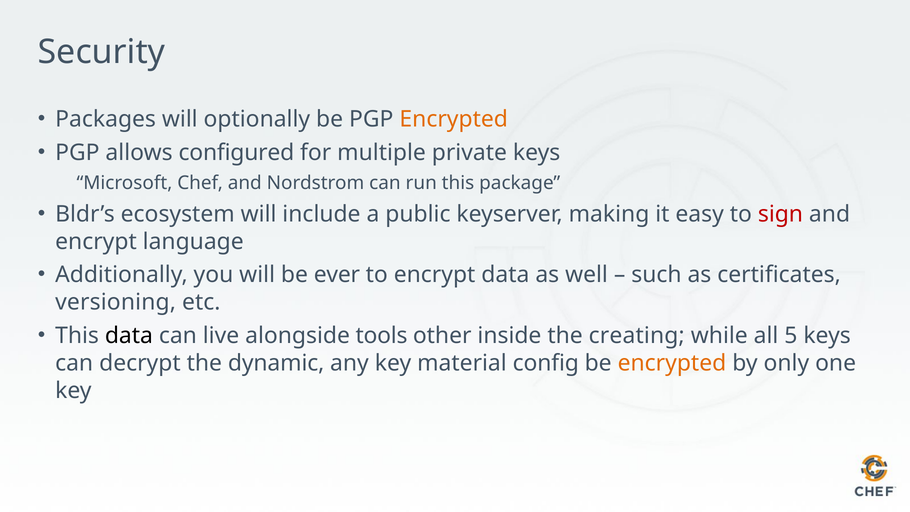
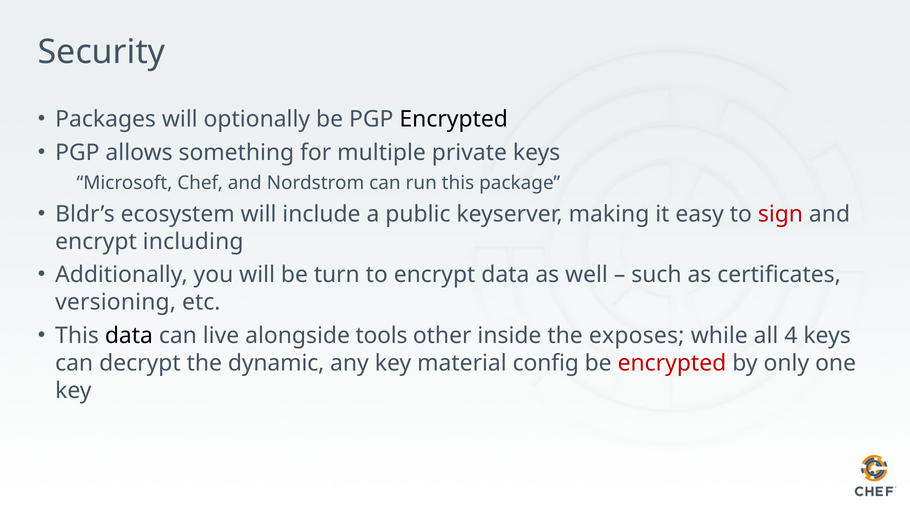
Encrypted at (454, 119) colour: orange -> black
configured: configured -> something
language: language -> including
ever: ever -> turn
creating: creating -> exposes
5: 5 -> 4
encrypted at (672, 363) colour: orange -> red
